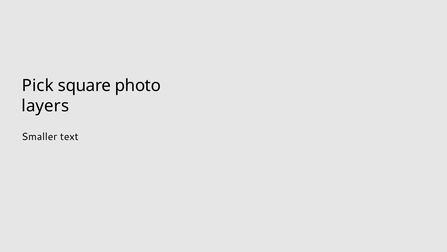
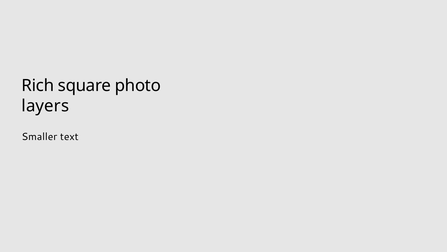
Pick: Pick -> Rich
